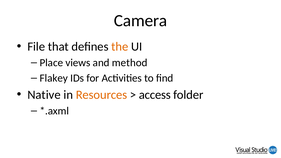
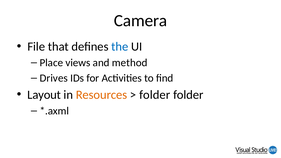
the colour: orange -> blue
Flakey: Flakey -> Drives
Native: Native -> Layout
access at (155, 95): access -> folder
